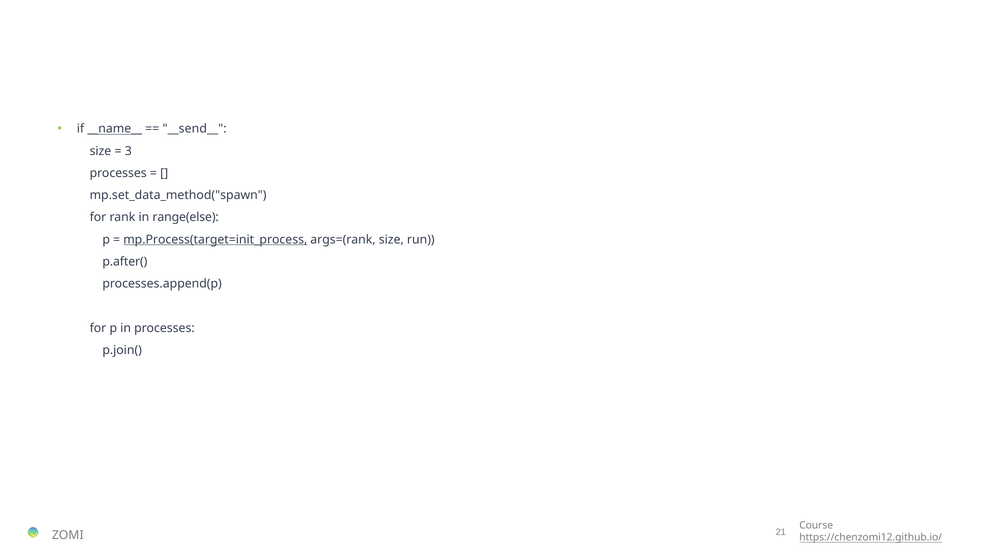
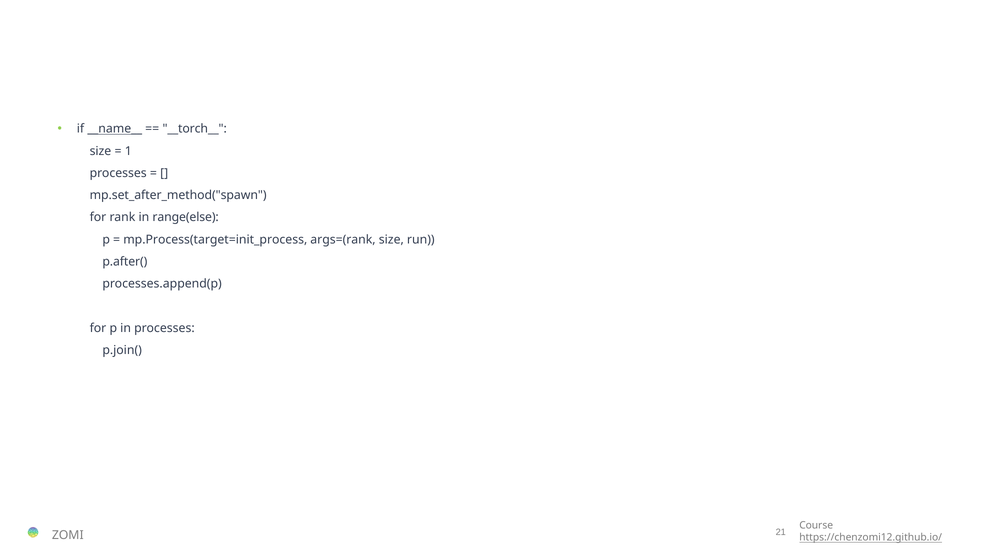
__send__: __send__ -> __torch__
3: 3 -> 1
mp.set_data_method("spawn: mp.set_data_method("spawn -> mp.set_after_method("spawn
mp.Process(target=init_process underline: present -> none
